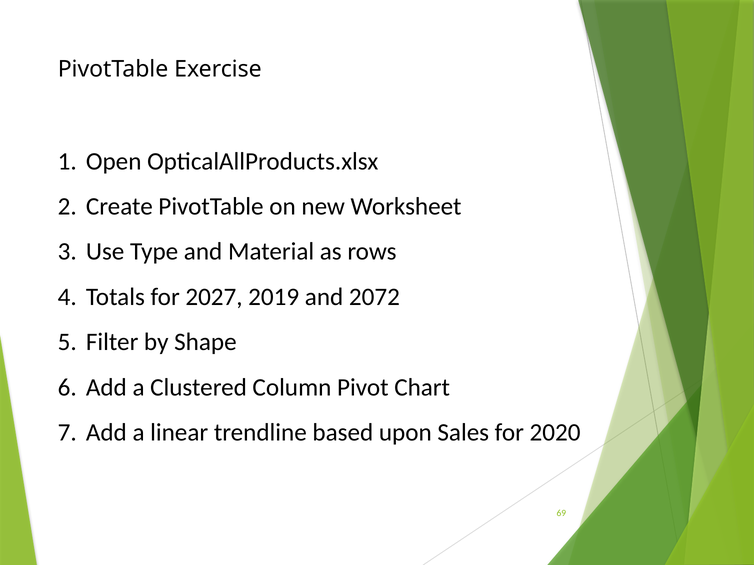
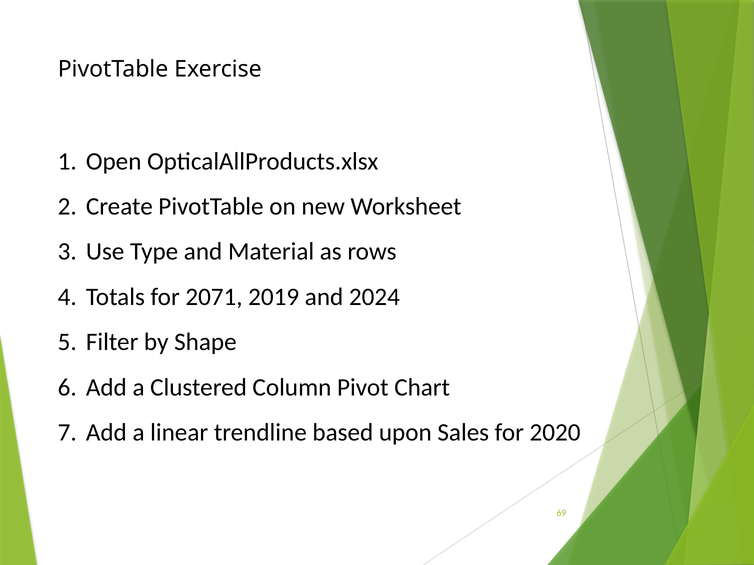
2027: 2027 -> 2071
2072: 2072 -> 2024
